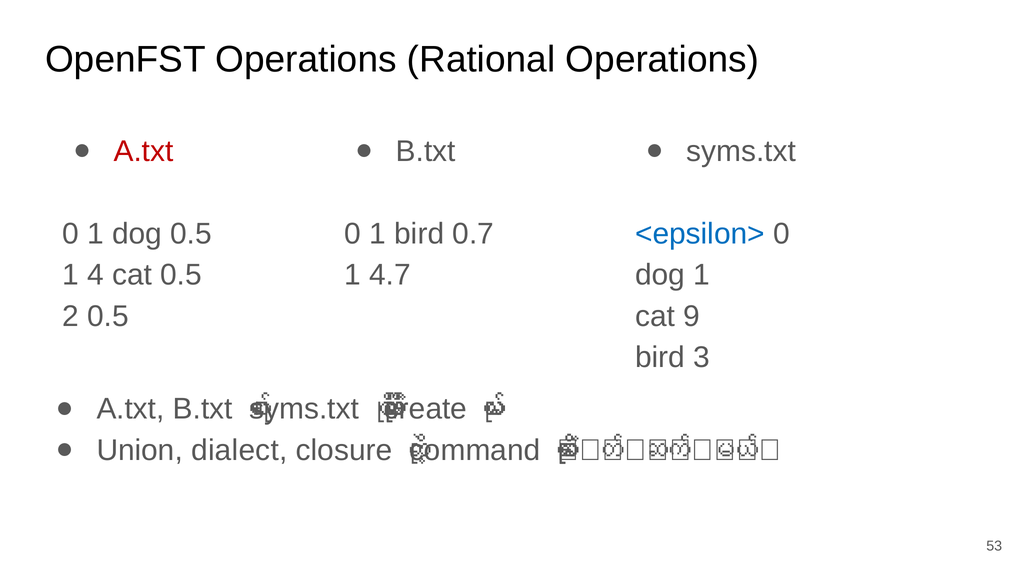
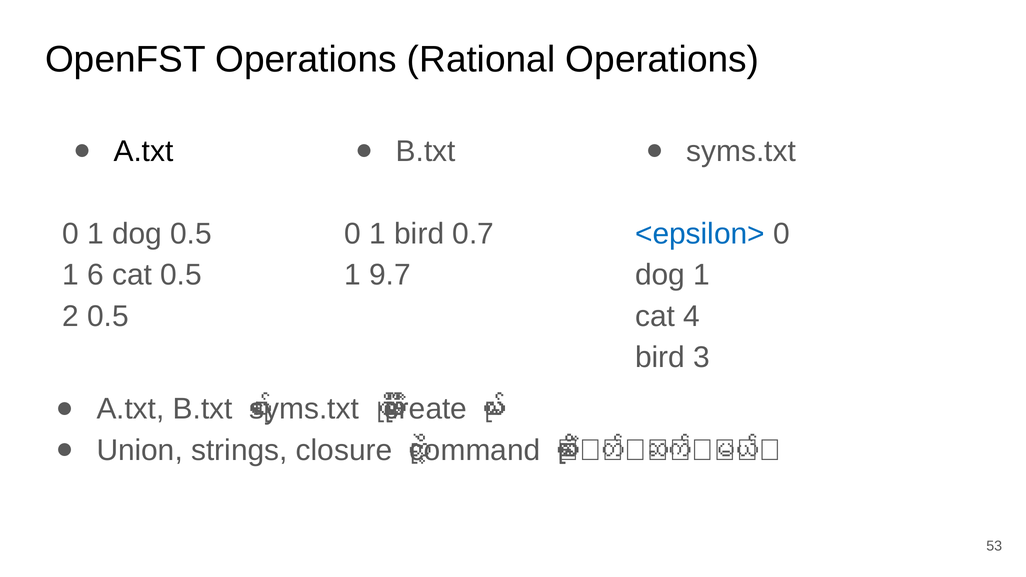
A.txt at (143, 151) colour: red -> black
4: 4 -> 6
4.7: 4.7 -> 9.7
9: 9 -> 4
dialect: dialect -> strings
